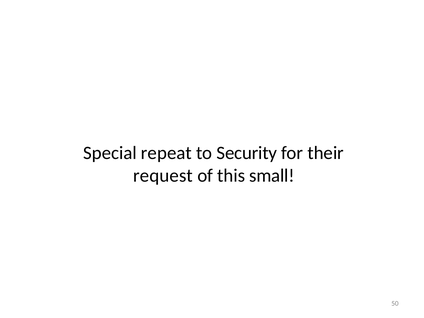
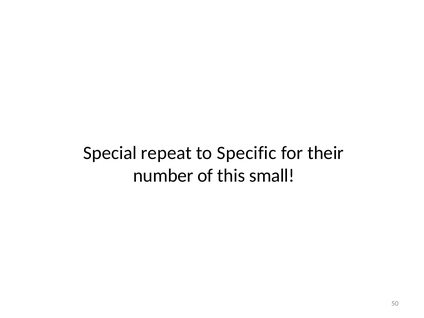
Security: Security -> Specific
request: request -> number
